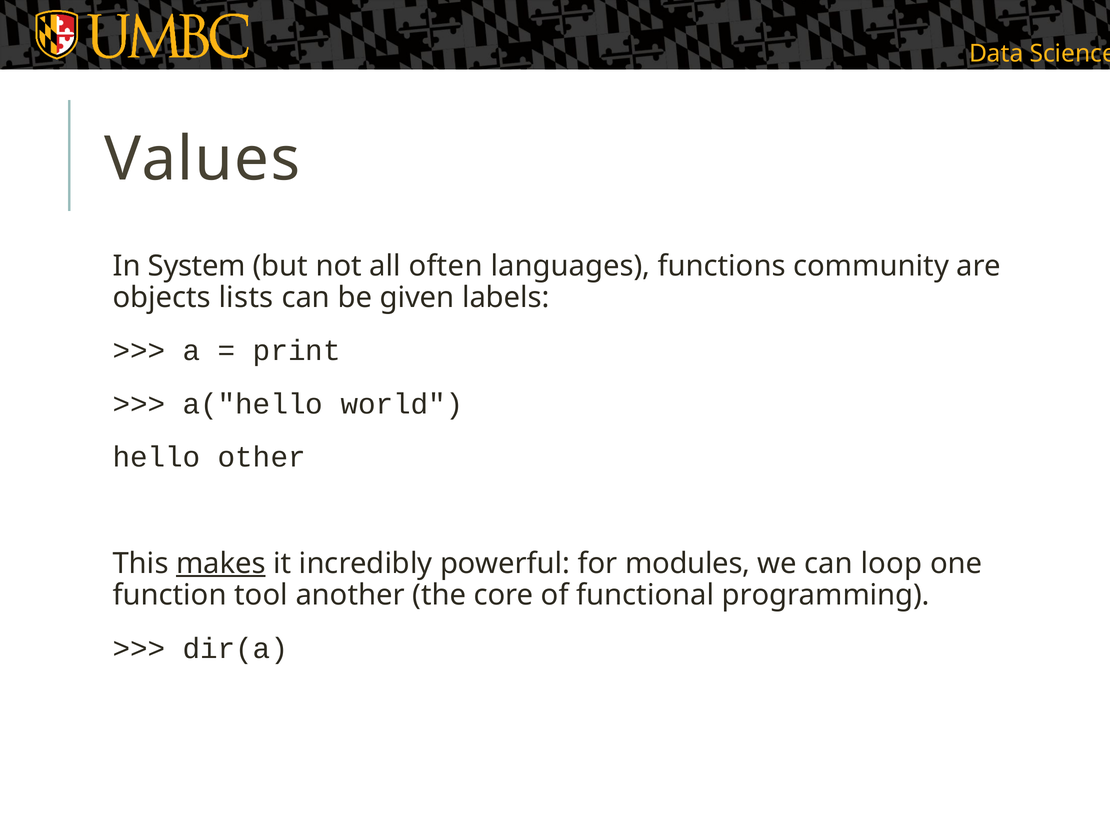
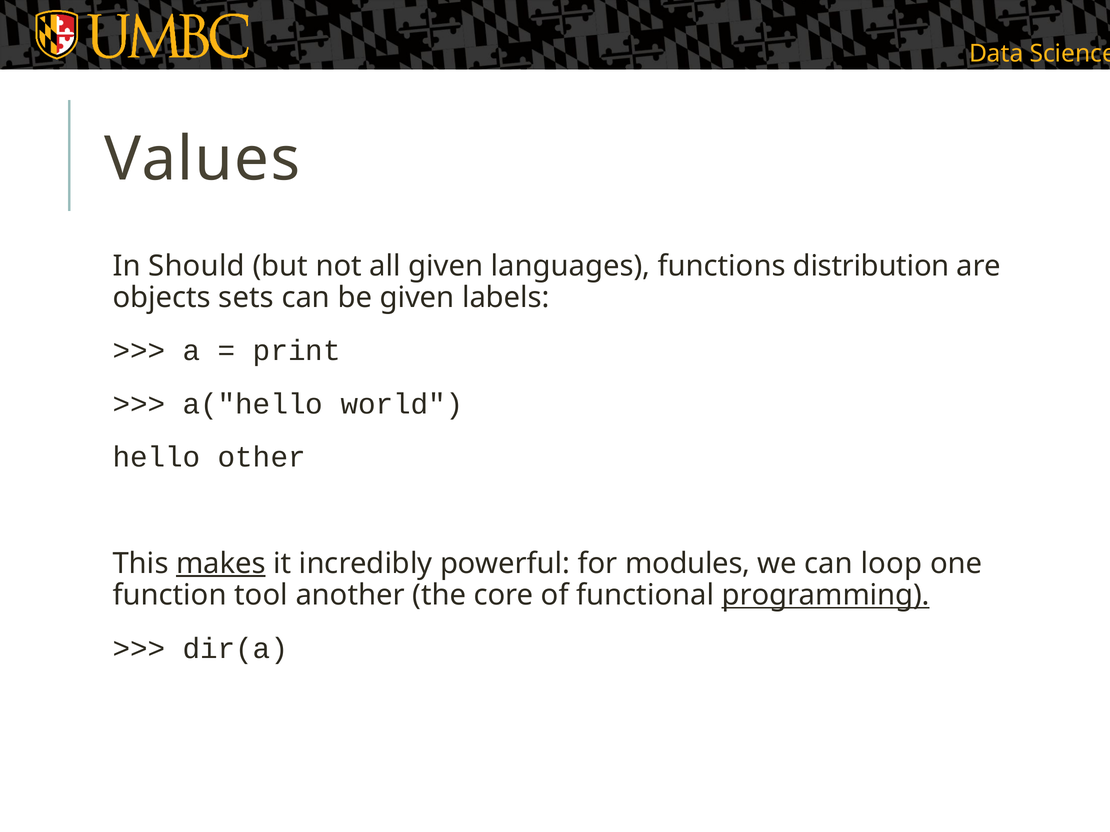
System: System -> Should
all often: often -> given
community: community -> distribution
lists: lists -> sets
programming underline: none -> present
